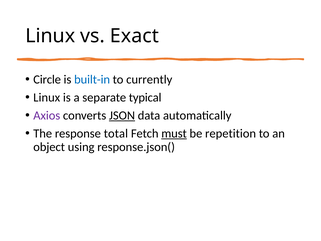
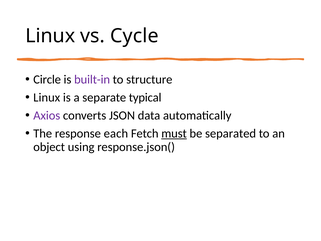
Exact: Exact -> Cycle
built-in colour: blue -> purple
currently: currently -> structure
JSON underline: present -> none
total: total -> each
repetition: repetition -> separated
